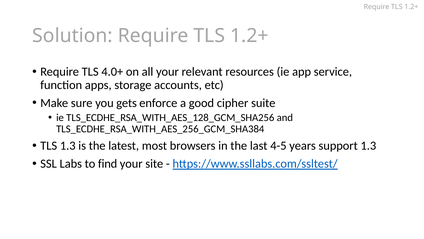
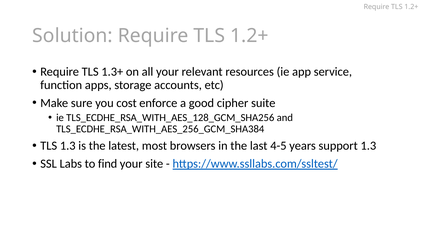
4.0+: 4.0+ -> 1.3+
gets: gets -> cost
